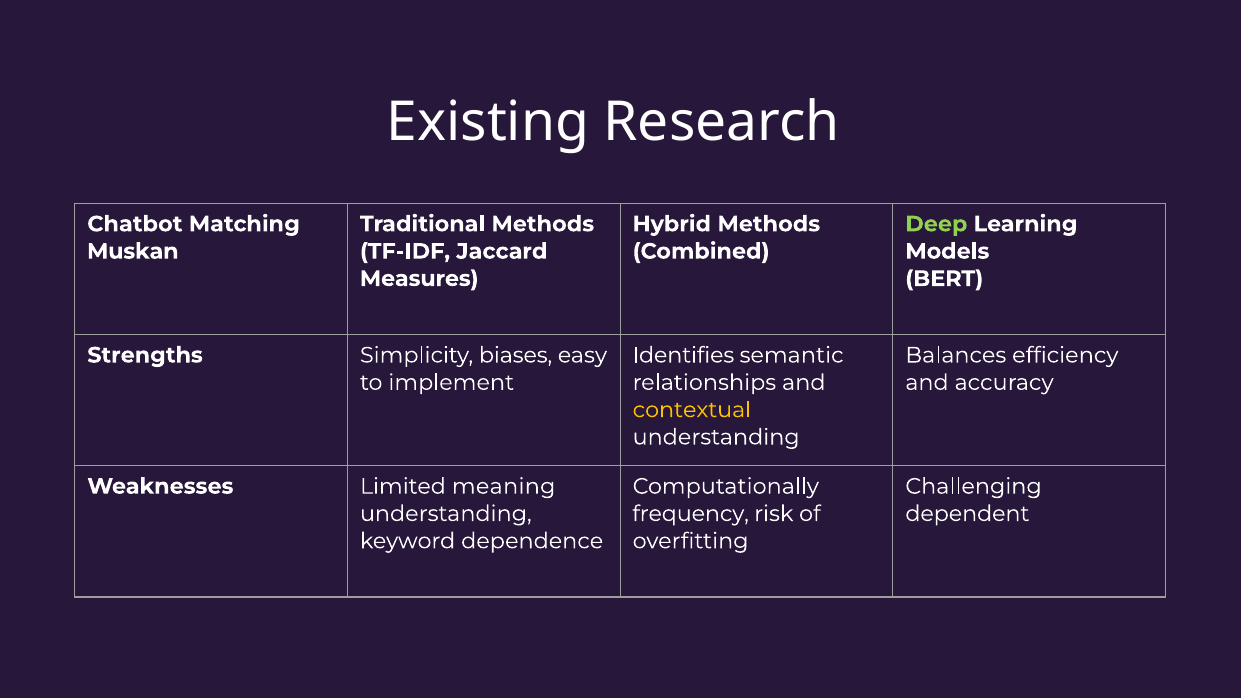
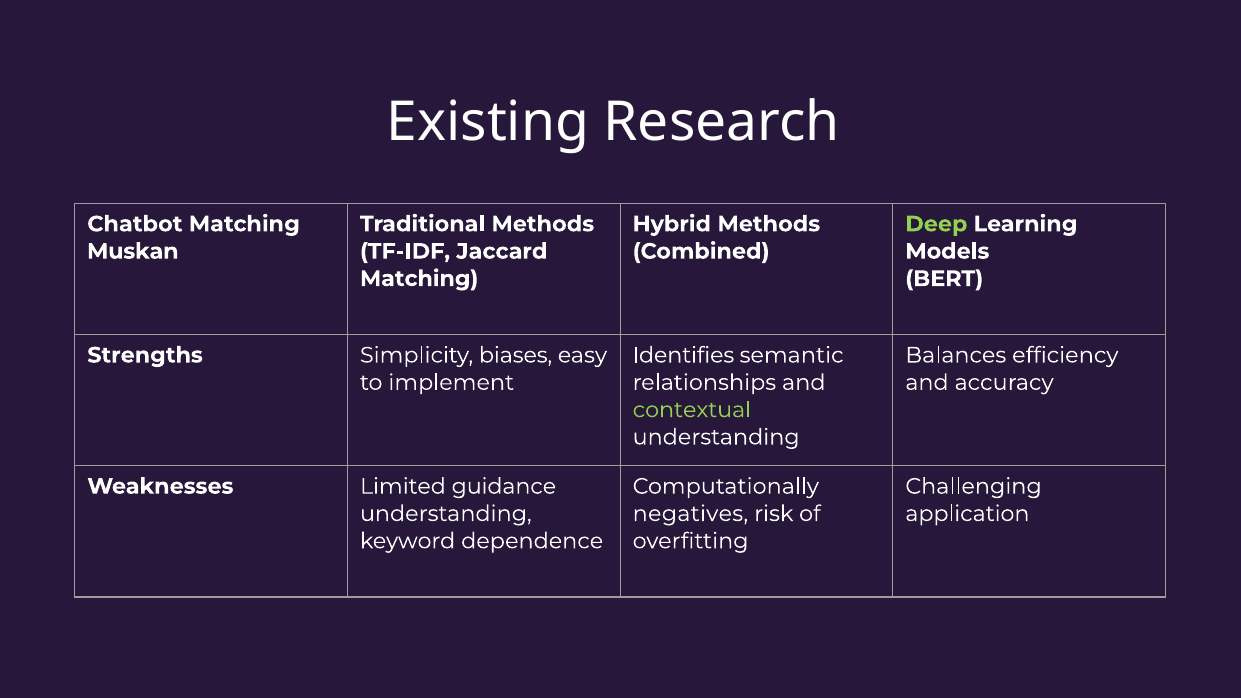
Measures at (419, 279): Measures -> Matching
contextual colour: yellow -> light green
meaning: meaning -> guidance
frequency: frequency -> negatives
dependent: dependent -> application
